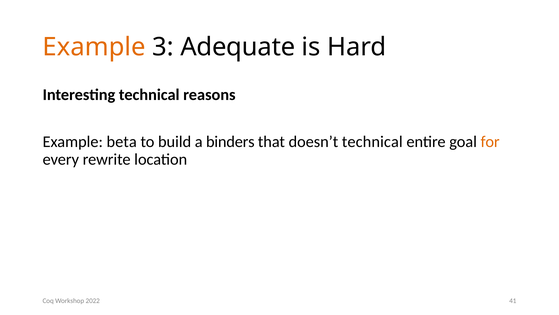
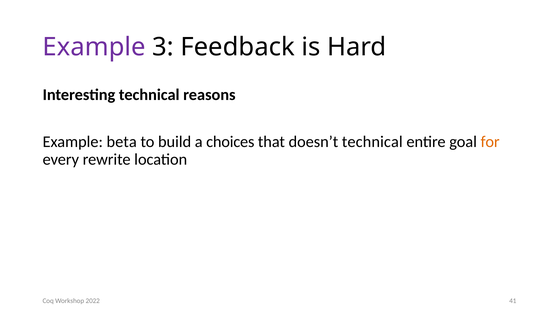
Example at (94, 47) colour: orange -> purple
Adequate: Adequate -> Feedback
binders: binders -> choices
